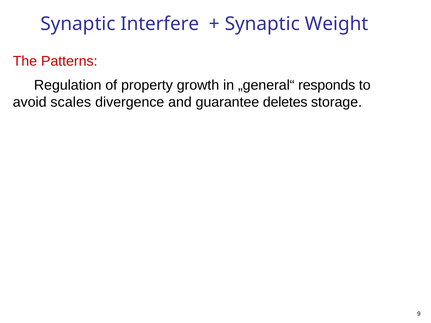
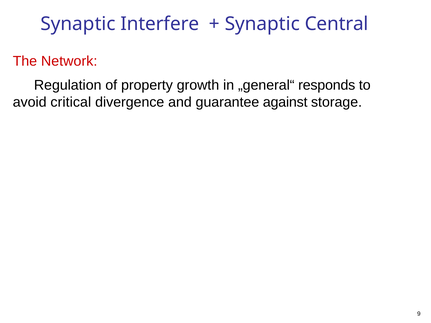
Weight: Weight -> Central
Patterns: Patterns -> Network
scales: scales -> critical
deletes: deletes -> against
